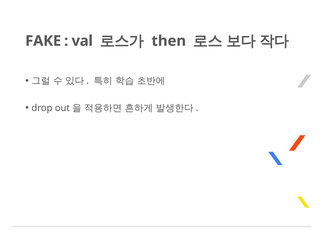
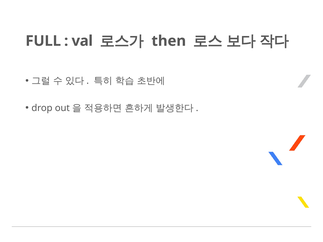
FAKE: FAKE -> FULL
